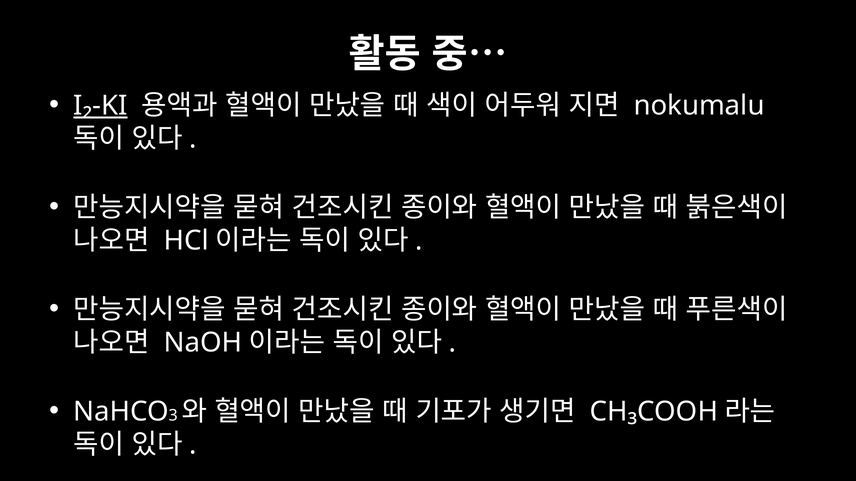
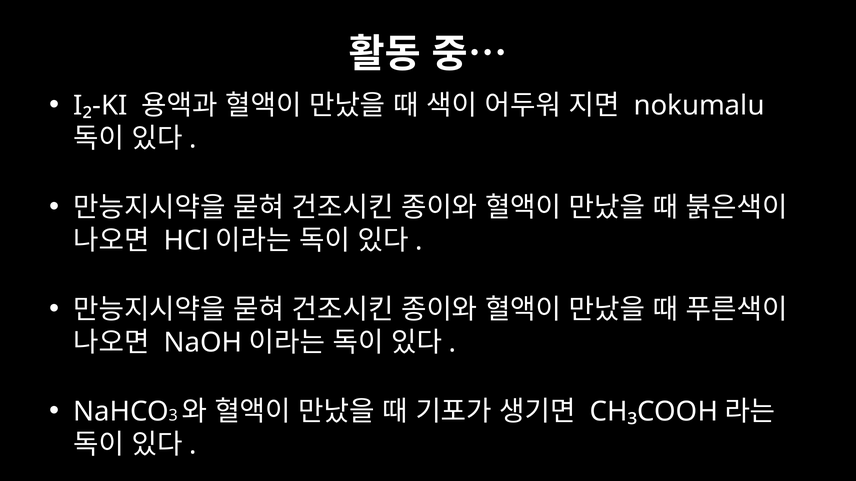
I₂-KI underline: present -> none
